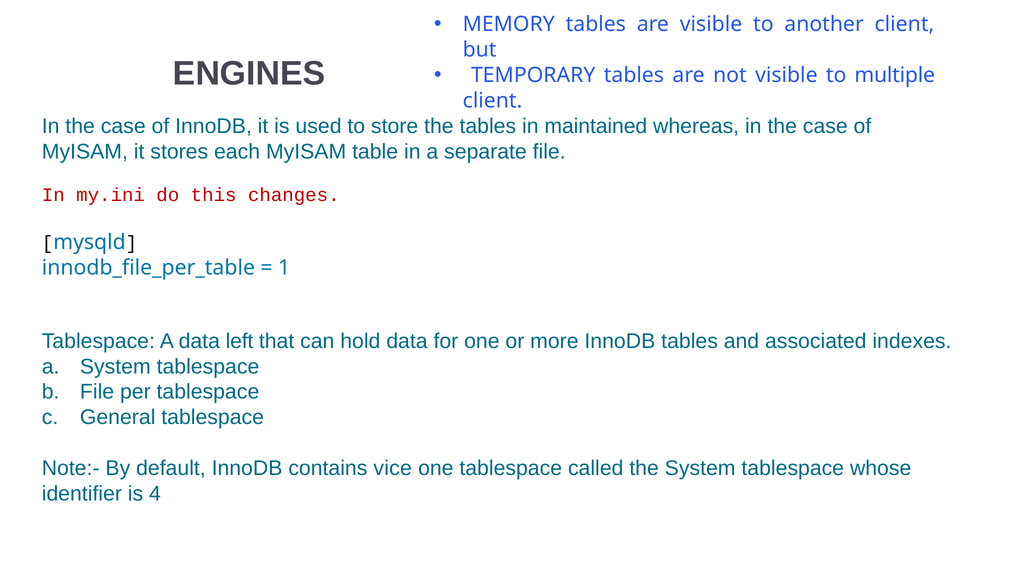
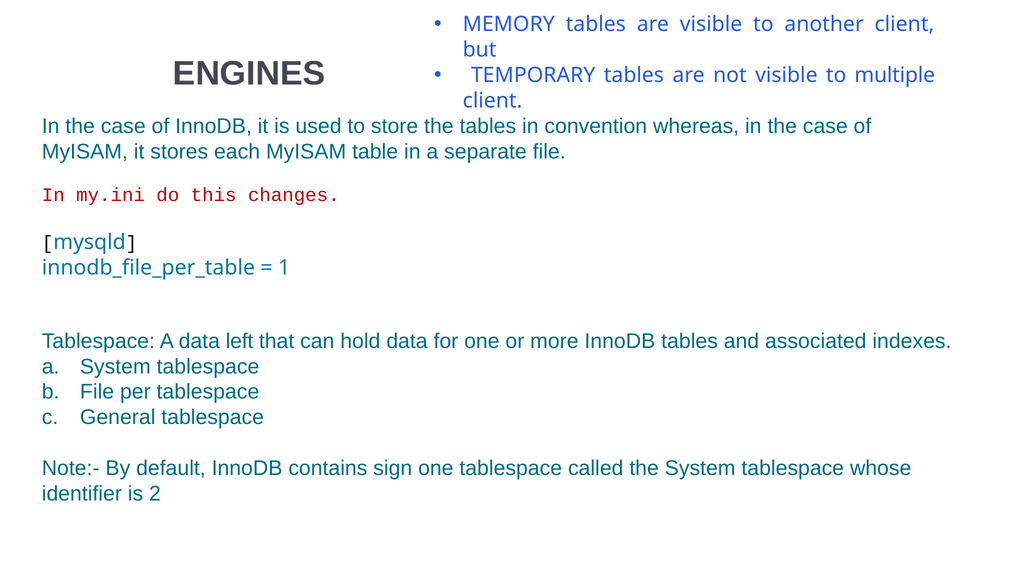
maintained: maintained -> convention
vice: vice -> sign
4: 4 -> 2
